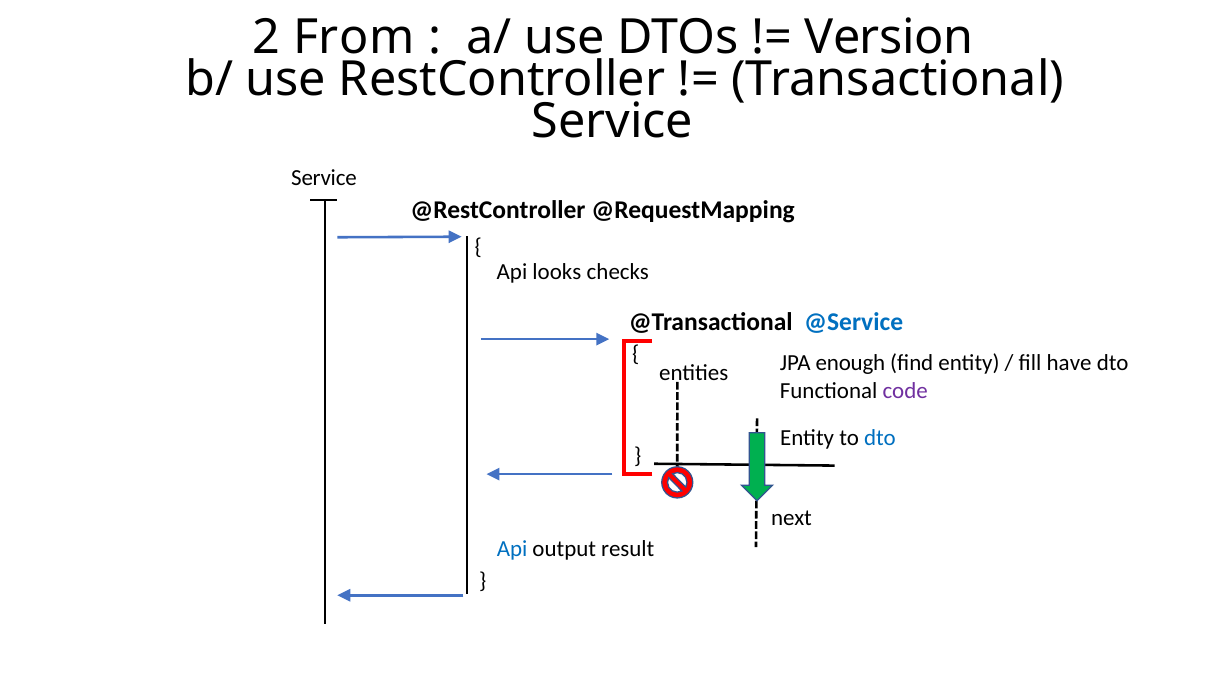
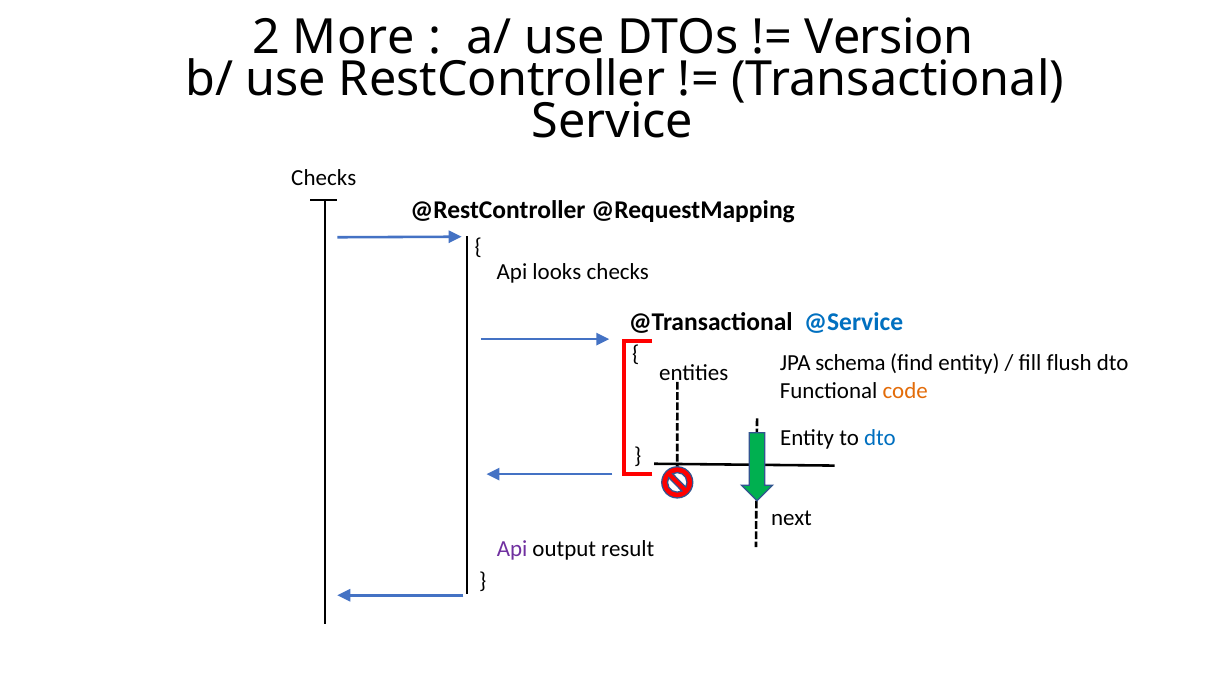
From: From -> More
Service at (324, 178): Service -> Checks
enough: enough -> schema
have: have -> flush
code colour: purple -> orange
Api at (512, 549) colour: blue -> purple
